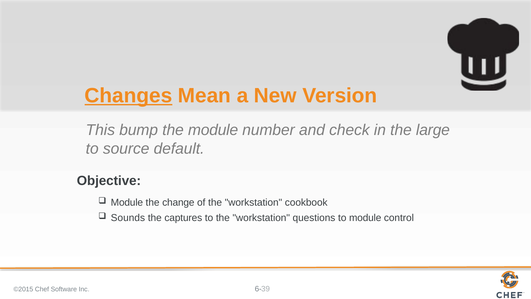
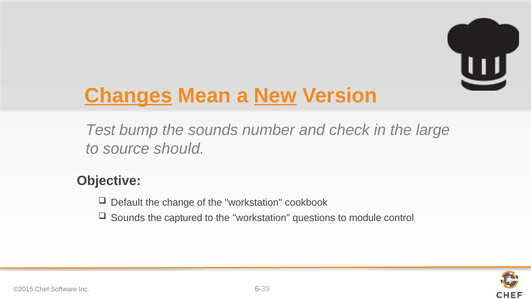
New underline: none -> present
This: This -> Test
the module: module -> sounds
default: default -> should
Module at (127, 202): Module -> Default
captures: captures -> captured
